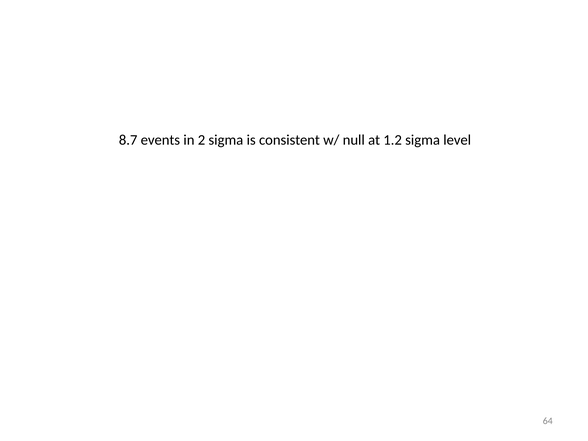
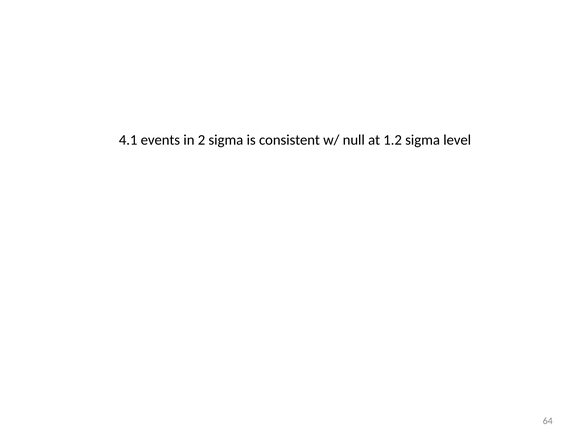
8.7: 8.7 -> 4.1
